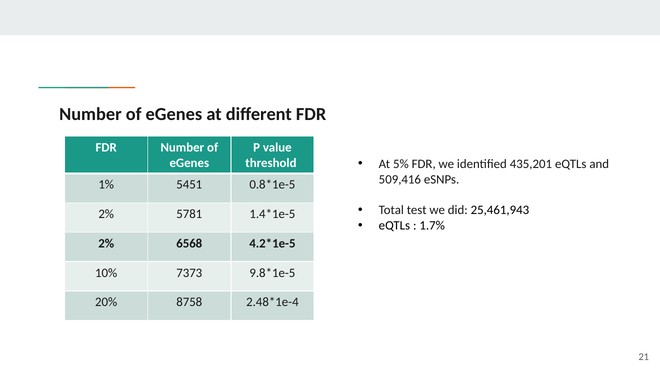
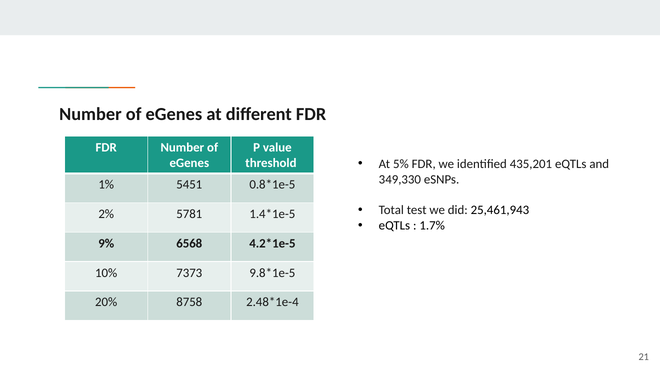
509,416: 509,416 -> 349,330
2% at (106, 244): 2% -> 9%
